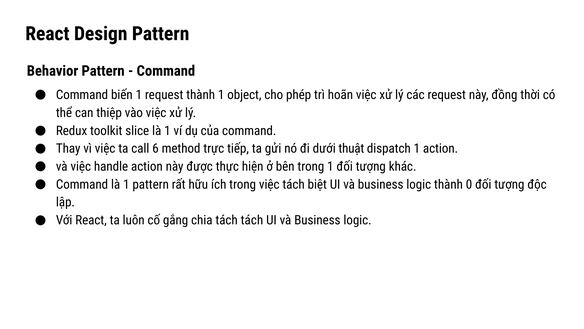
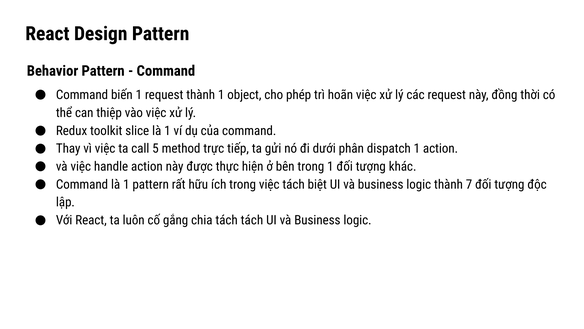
6: 6 -> 5
thuật: thuật -> phân
0: 0 -> 7
